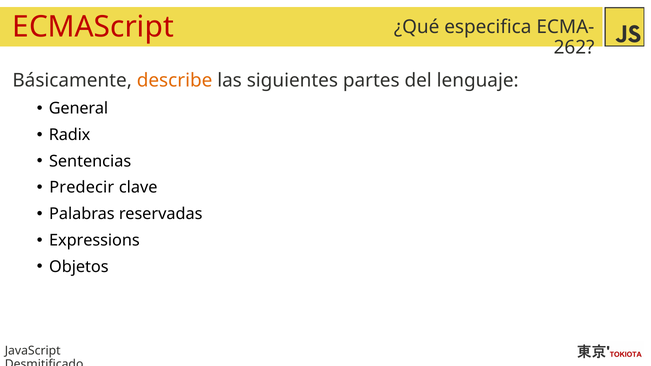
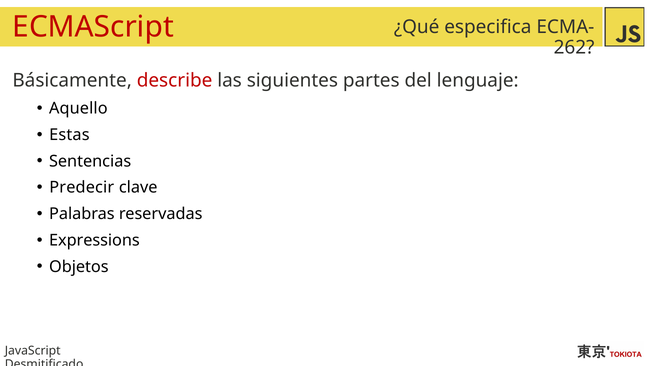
describe colour: orange -> red
General: General -> Aquello
Radix: Radix -> Estas
